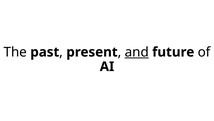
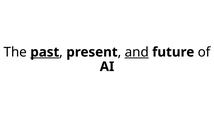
past underline: none -> present
